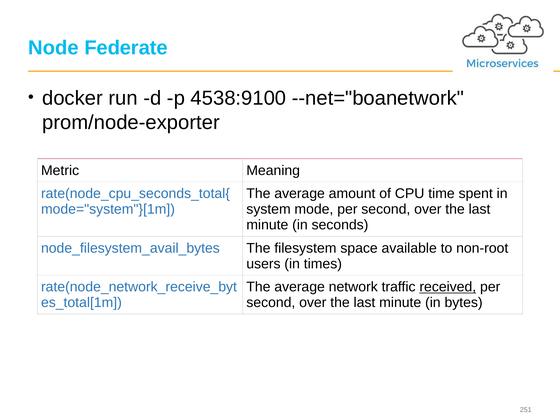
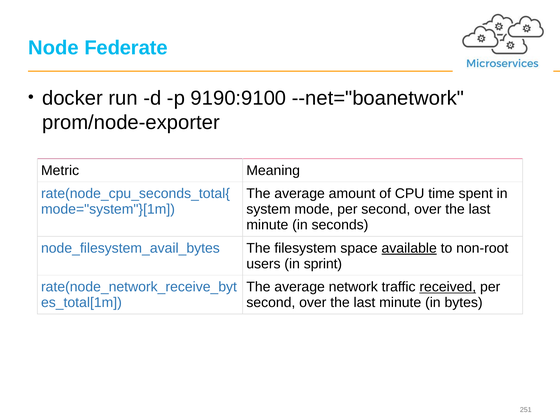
4538:9100: 4538:9100 -> 9190:9100
available underline: none -> present
times: times -> sprint
